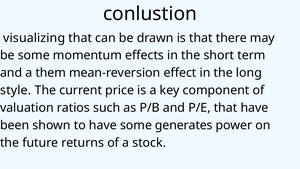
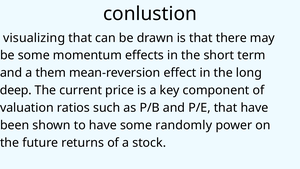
style: style -> deep
generates: generates -> randomly
